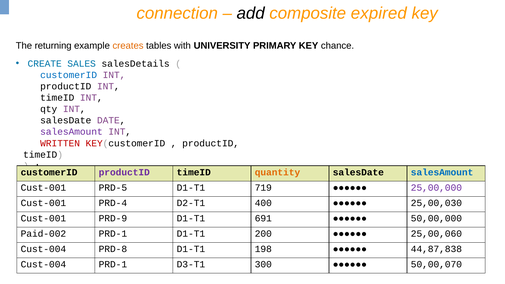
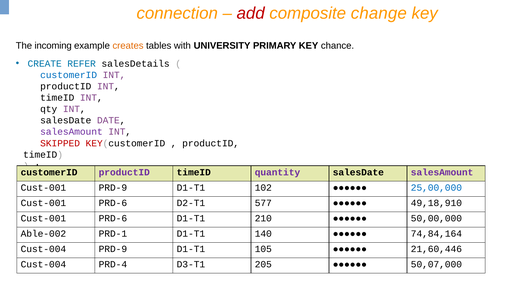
add colour: black -> red
expired: expired -> change
returning: returning -> incoming
SALES: SALES -> REFER
WRITTEN: WRITTEN -> SKIPPED
quantity colour: orange -> purple
salesAmount at (442, 172) colour: blue -> purple
Cust-001 PRD-5: PRD-5 -> PRD-9
719: 719 -> 102
25,00,000 colour: purple -> blue
PRD-4 at (113, 203): PRD-4 -> PRD-6
400: 400 -> 577
25,00,030: 25,00,030 -> 49,18,910
PRD-9 at (113, 218): PRD-9 -> PRD-6
691: 691 -> 210
Paid-002: Paid-002 -> Able-002
200: 200 -> 140
25,00,060: 25,00,060 -> 74,84,164
Cust-004 PRD-8: PRD-8 -> PRD-9
198: 198 -> 105
44,87,838: 44,87,838 -> 21,60,446
Cust-004 PRD-1: PRD-1 -> PRD-4
300: 300 -> 205
50,00,070: 50,00,070 -> 50,07,000
